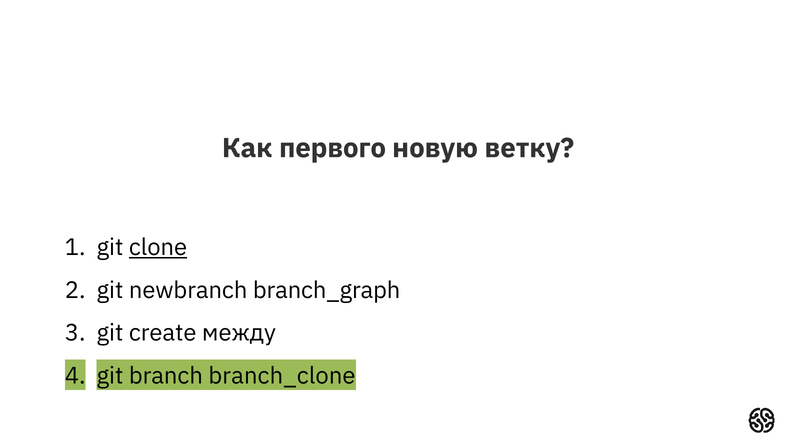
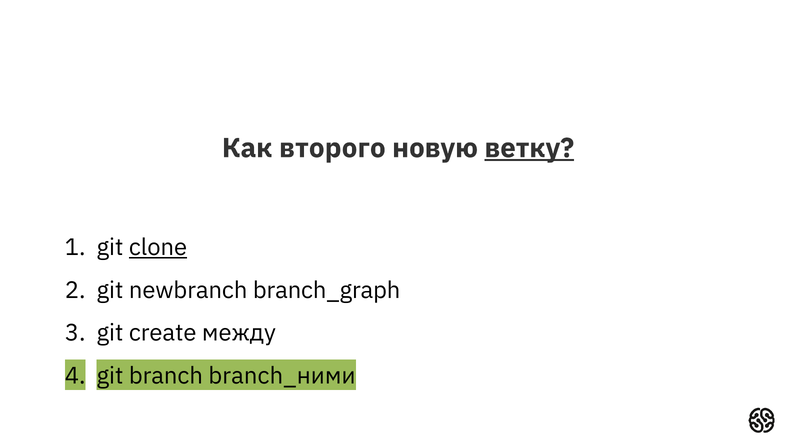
первого: первого -> второго
ветку underline: none -> present
branch_clone: branch_clone -> branch_ними
